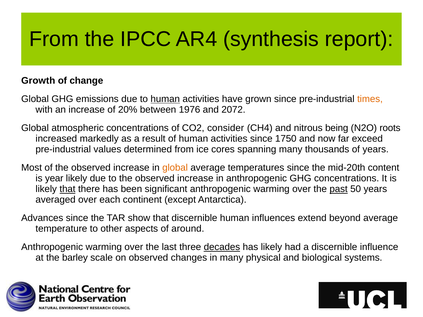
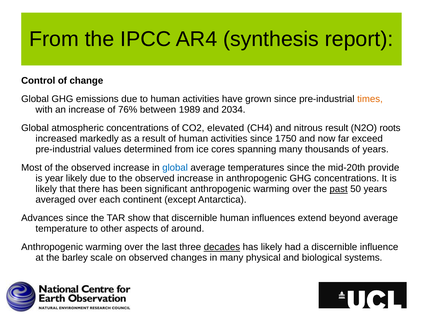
Growth: Growth -> Control
human at (165, 99) underline: present -> none
20%: 20% -> 76%
1976: 1976 -> 1989
2072: 2072 -> 2034
consider: consider -> elevated
nitrous being: being -> result
global at (175, 168) colour: orange -> blue
content: content -> provide
that at (68, 189) underline: present -> none
